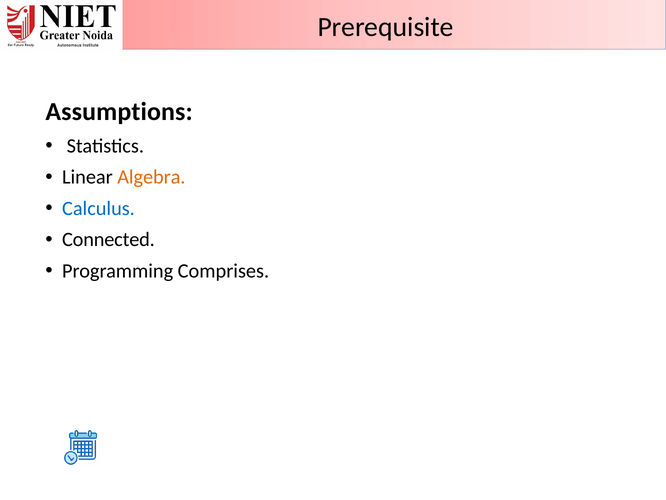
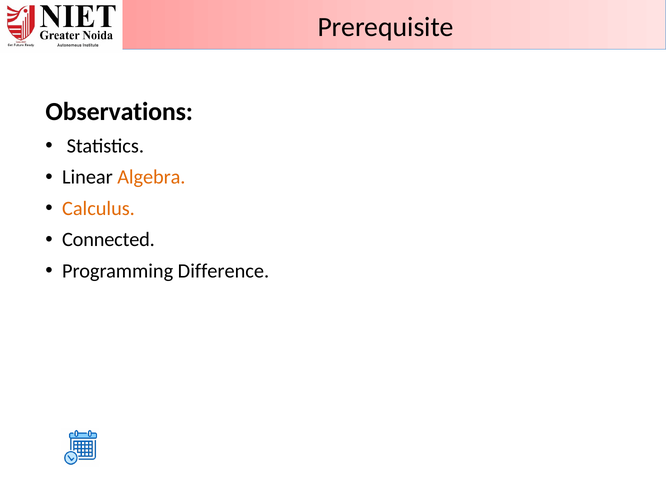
Assumptions: Assumptions -> Observations
Calculus colour: blue -> orange
Comprises: Comprises -> Difference
